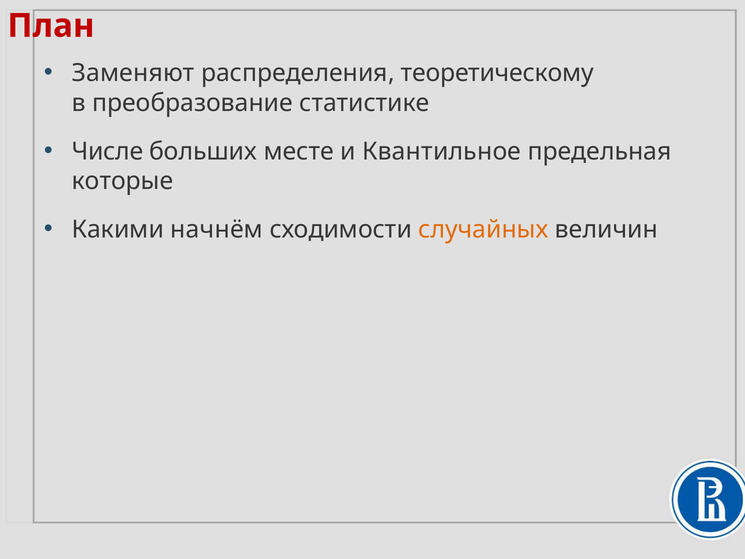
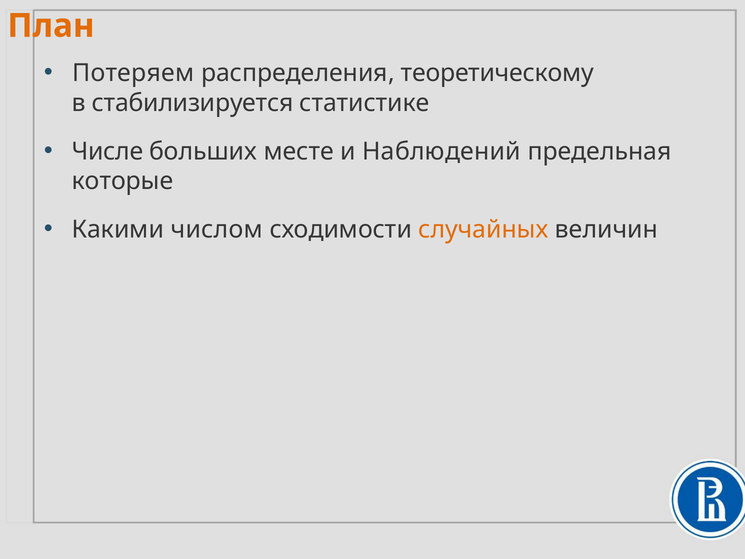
План colour: red -> orange
Заменяют: Заменяют -> Потеряем
преобразование: преобразование -> стабилизируется
Квантильное: Квантильное -> Наблюдений
начнём: начнём -> числом
